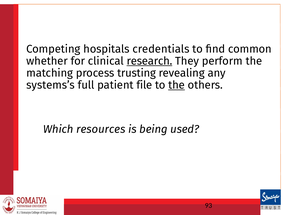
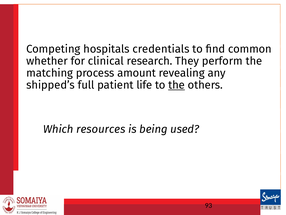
research underline: present -> none
trusting: trusting -> amount
systems’s: systems’s -> shipped’s
file: file -> life
